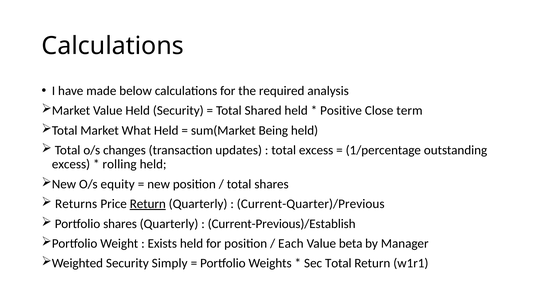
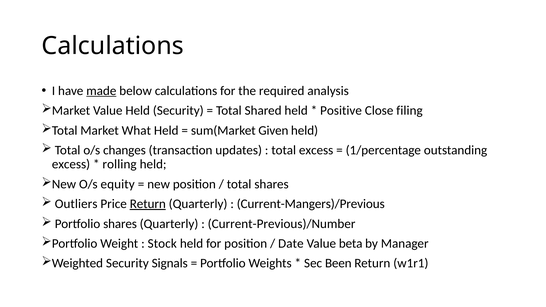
made underline: none -> present
term: term -> filing
Being: Being -> Given
Returns: Returns -> Outliers
Current-Quarter)/Previous: Current-Quarter)/Previous -> Current-Mangers)/Previous
Current-Previous)/Establish: Current-Previous)/Establish -> Current-Previous)/Number
Exists: Exists -> Stock
Each: Each -> Date
Simply: Simply -> Signals
Sec Total: Total -> Been
